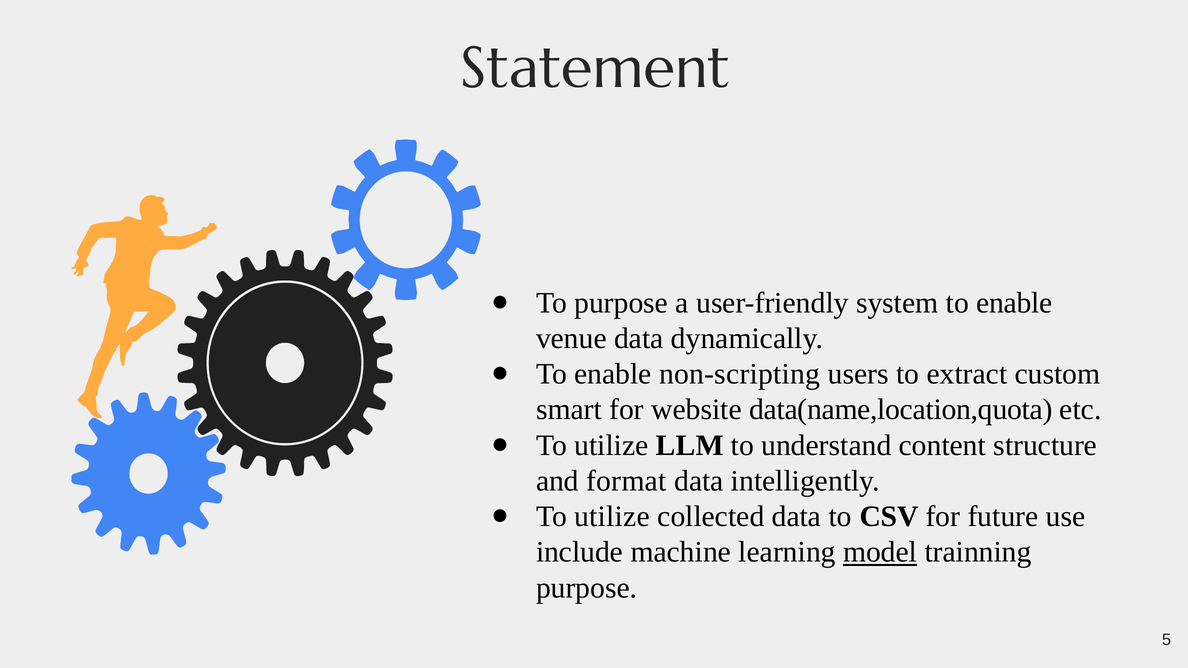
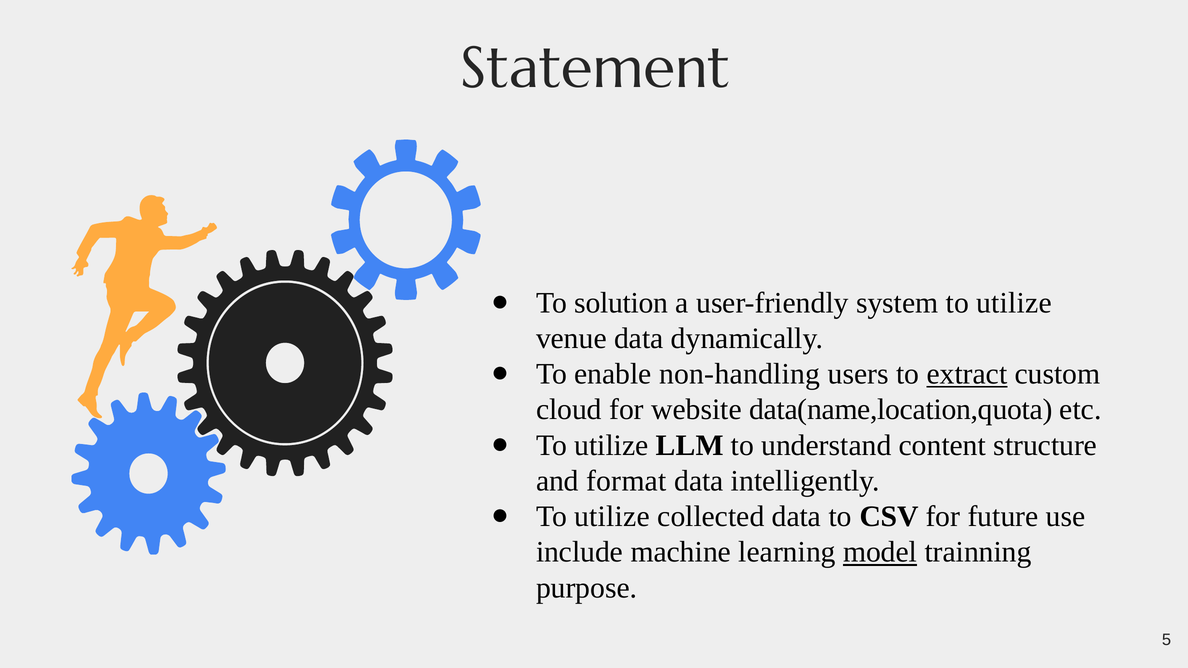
To purpose: purpose -> solution
system to enable: enable -> utilize
non-scripting: non-scripting -> non-handling
extract underline: none -> present
smart: smart -> cloud
